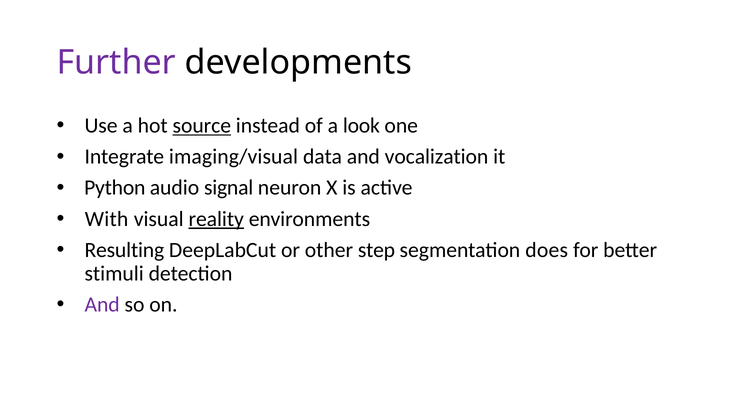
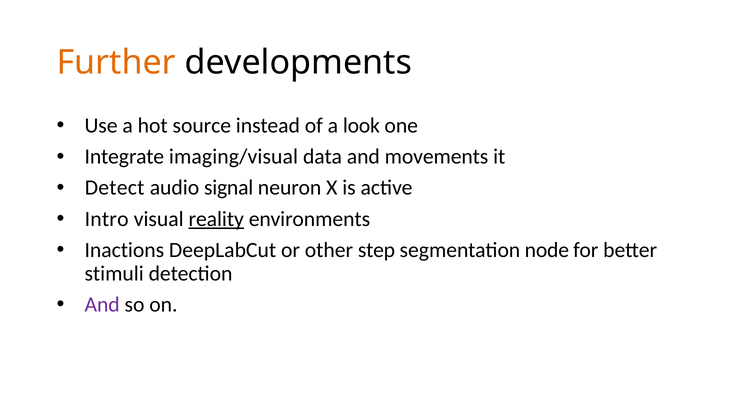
Further colour: purple -> orange
source underline: present -> none
vocalization: vocalization -> movements
Python: Python -> Detect
With: With -> Intro
Resulting: Resulting -> Inactions
does: does -> node
